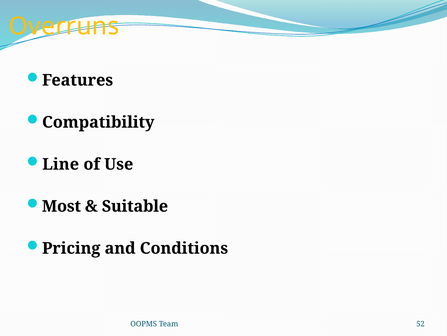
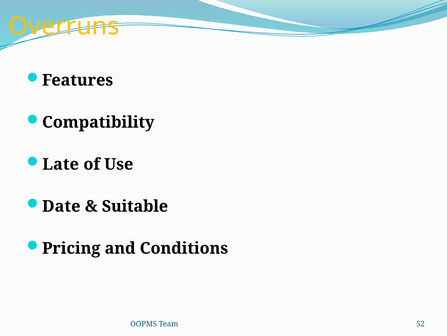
Line: Line -> Late
Most: Most -> Date
